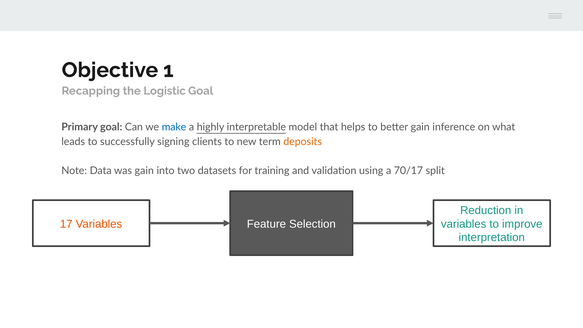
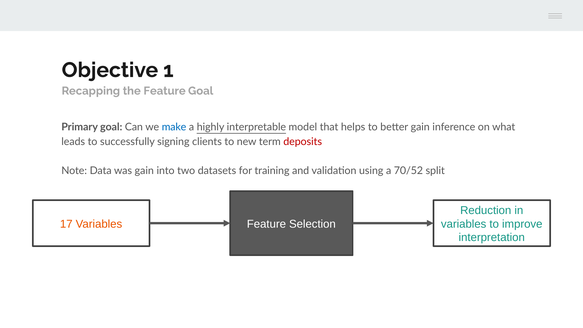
the Logistic: Logistic -> Feature
deposits colour: orange -> red
70/17: 70/17 -> 70/52
